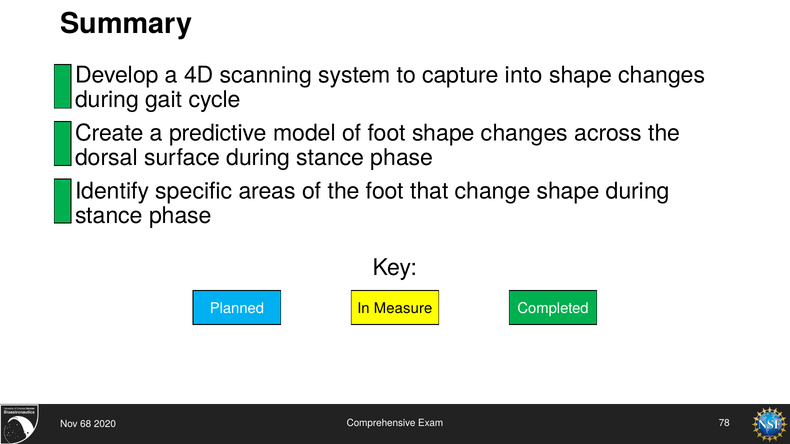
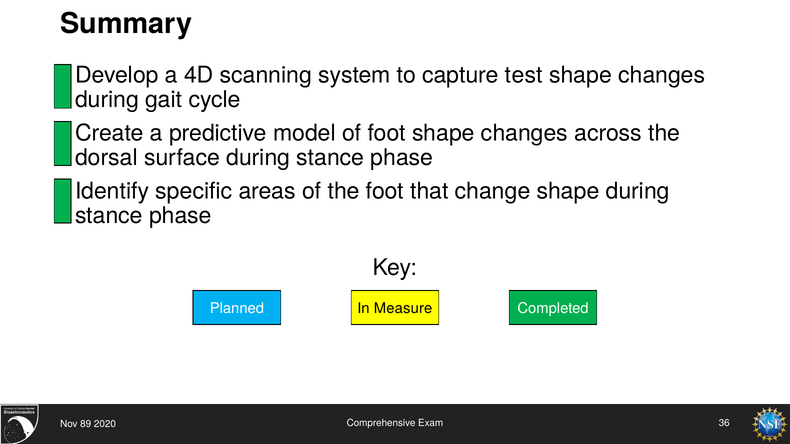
into: into -> test
78: 78 -> 36
68: 68 -> 89
